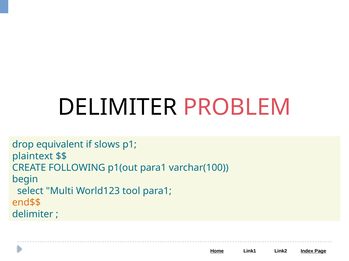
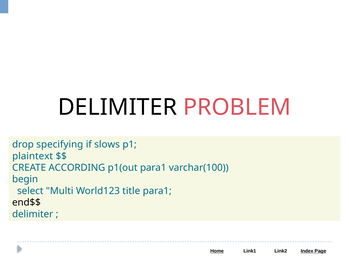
equivalent: equivalent -> specifying
FOLLOWING: FOLLOWING -> ACCORDING
tool: tool -> title
end$$ colour: orange -> black
